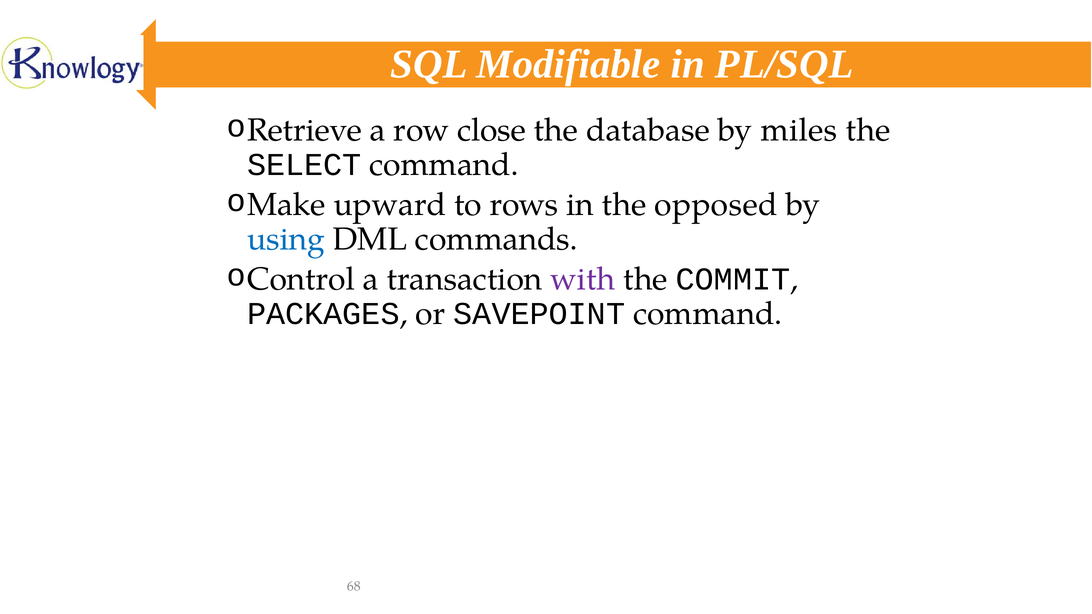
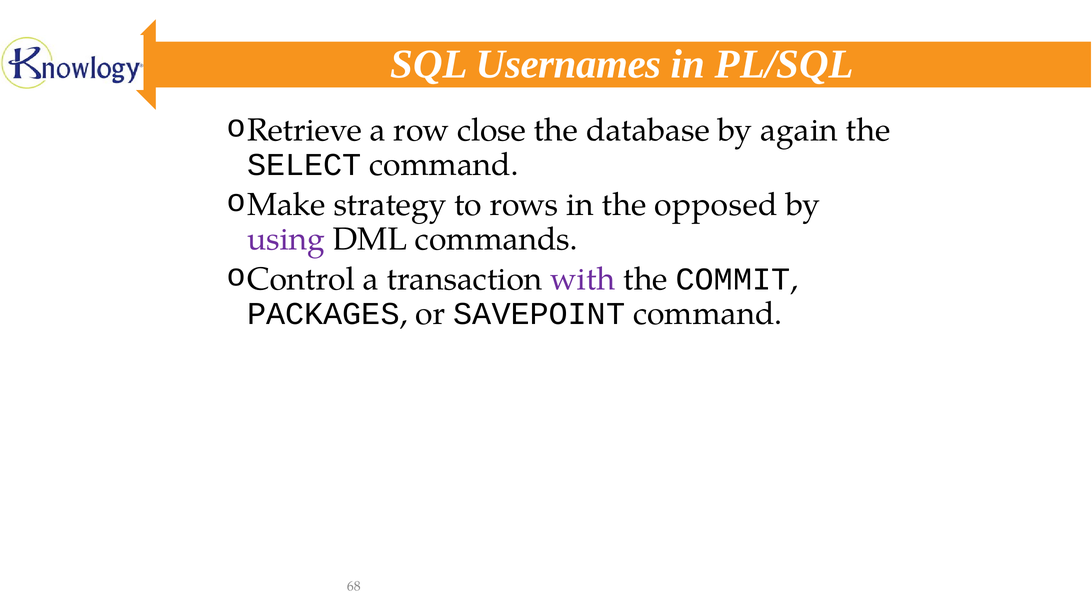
Modifiable: Modifiable -> Usernames
miles: miles -> again
upward: upward -> strategy
using colour: blue -> purple
